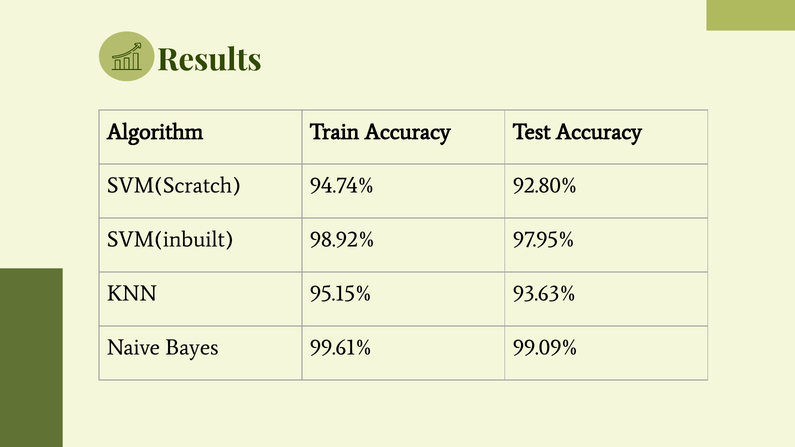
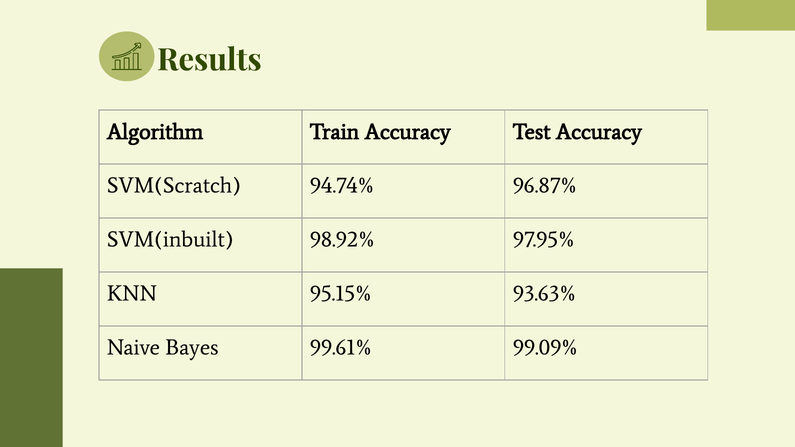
92.80%: 92.80% -> 96.87%
